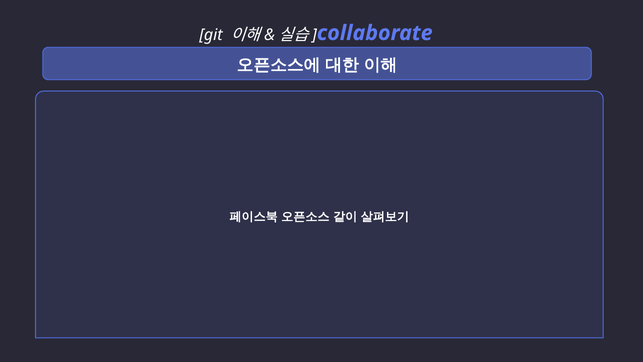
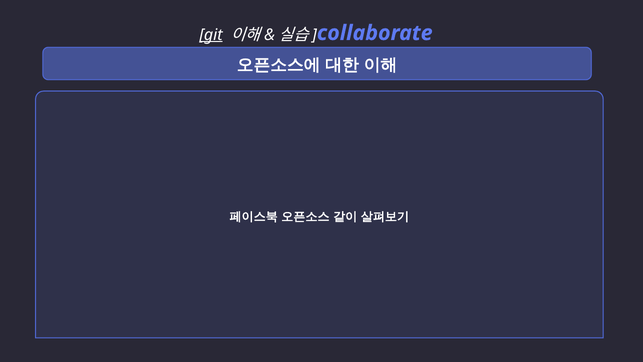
git underline: none -> present
